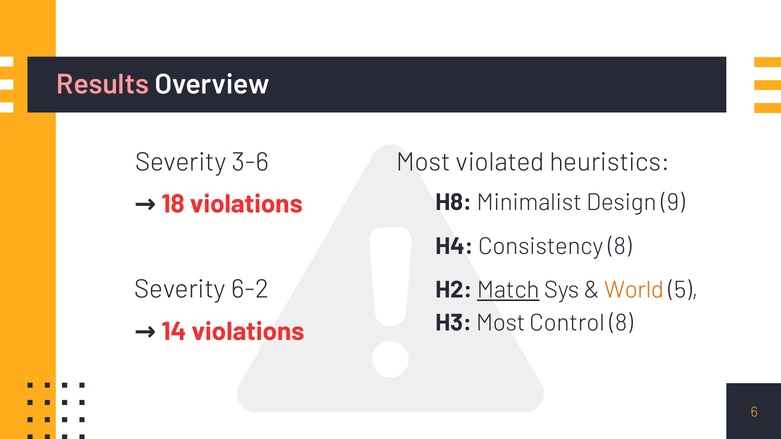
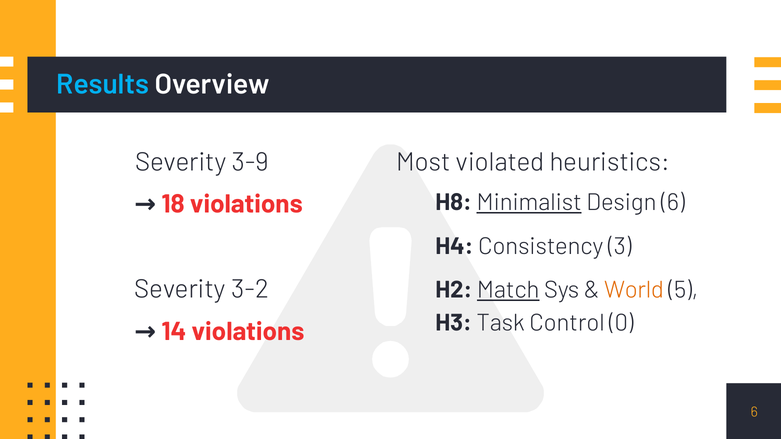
Results colour: pink -> light blue
3-6: 3-6 -> 3-9
Minimalist underline: none -> present
Design 9: 9 -> 6
Consistency 8: 8 -> 3
6-2: 6-2 -> 3-2
H3 Most: Most -> Task
Control 8: 8 -> 0
